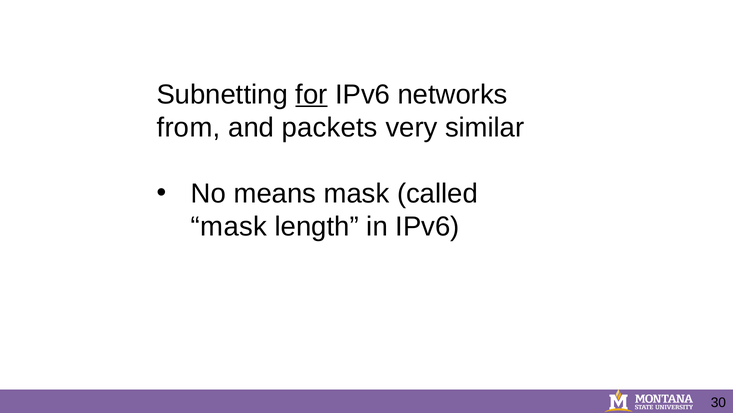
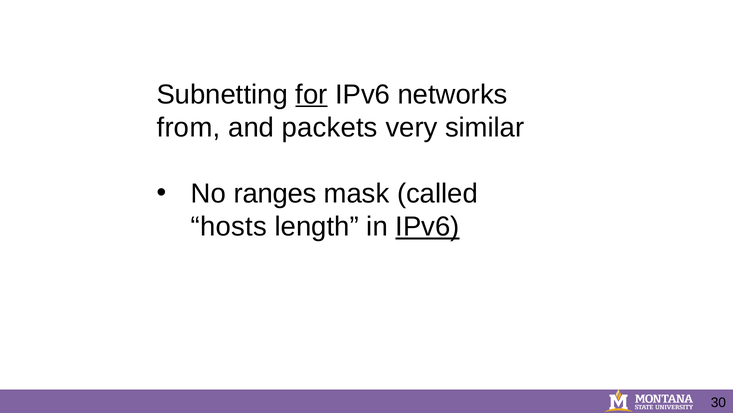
means: means -> ranges
mask at (229, 226): mask -> hosts
IPv6 at (427, 226) underline: none -> present
